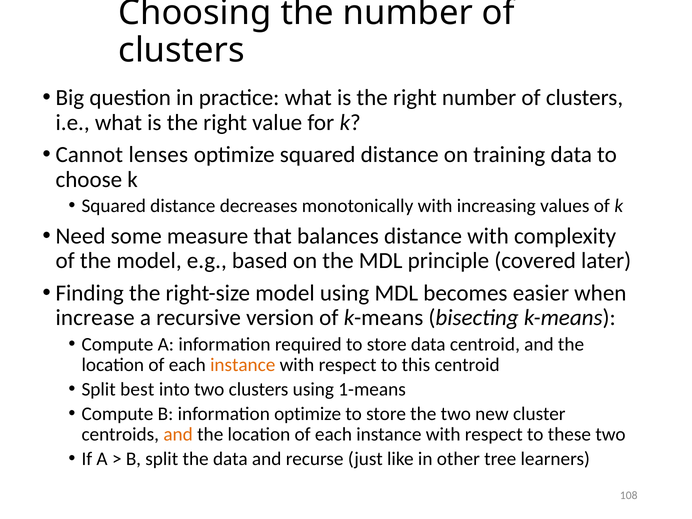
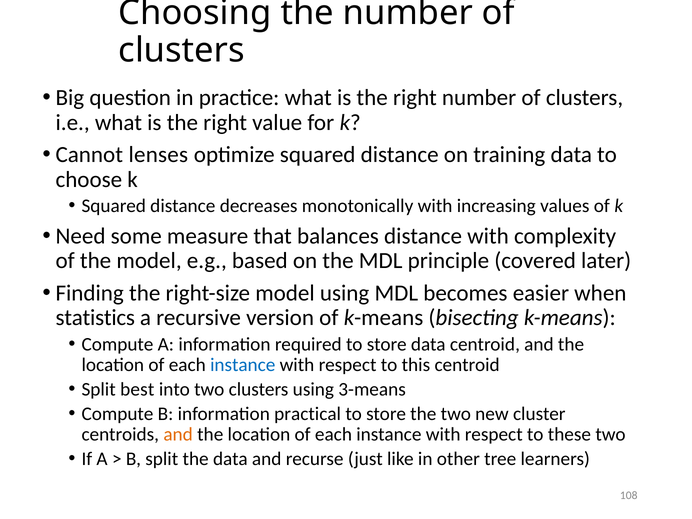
increase: increase -> statistics
instance at (243, 365) colour: orange -> blue
1-means: 1-means -> 3-means
information optimize: optimize -> practical
